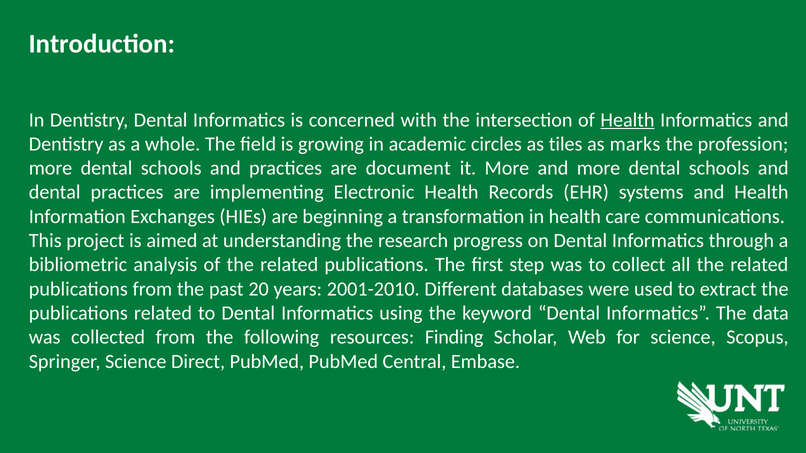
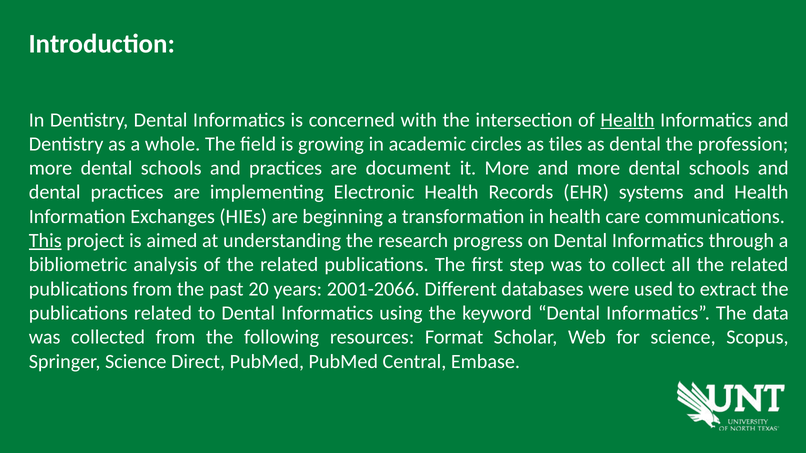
as marks: marks -> dental
This underline: none -> present
2001-2010: 2001-2010 -> 2001-2066
Finding: Finding -> Format
